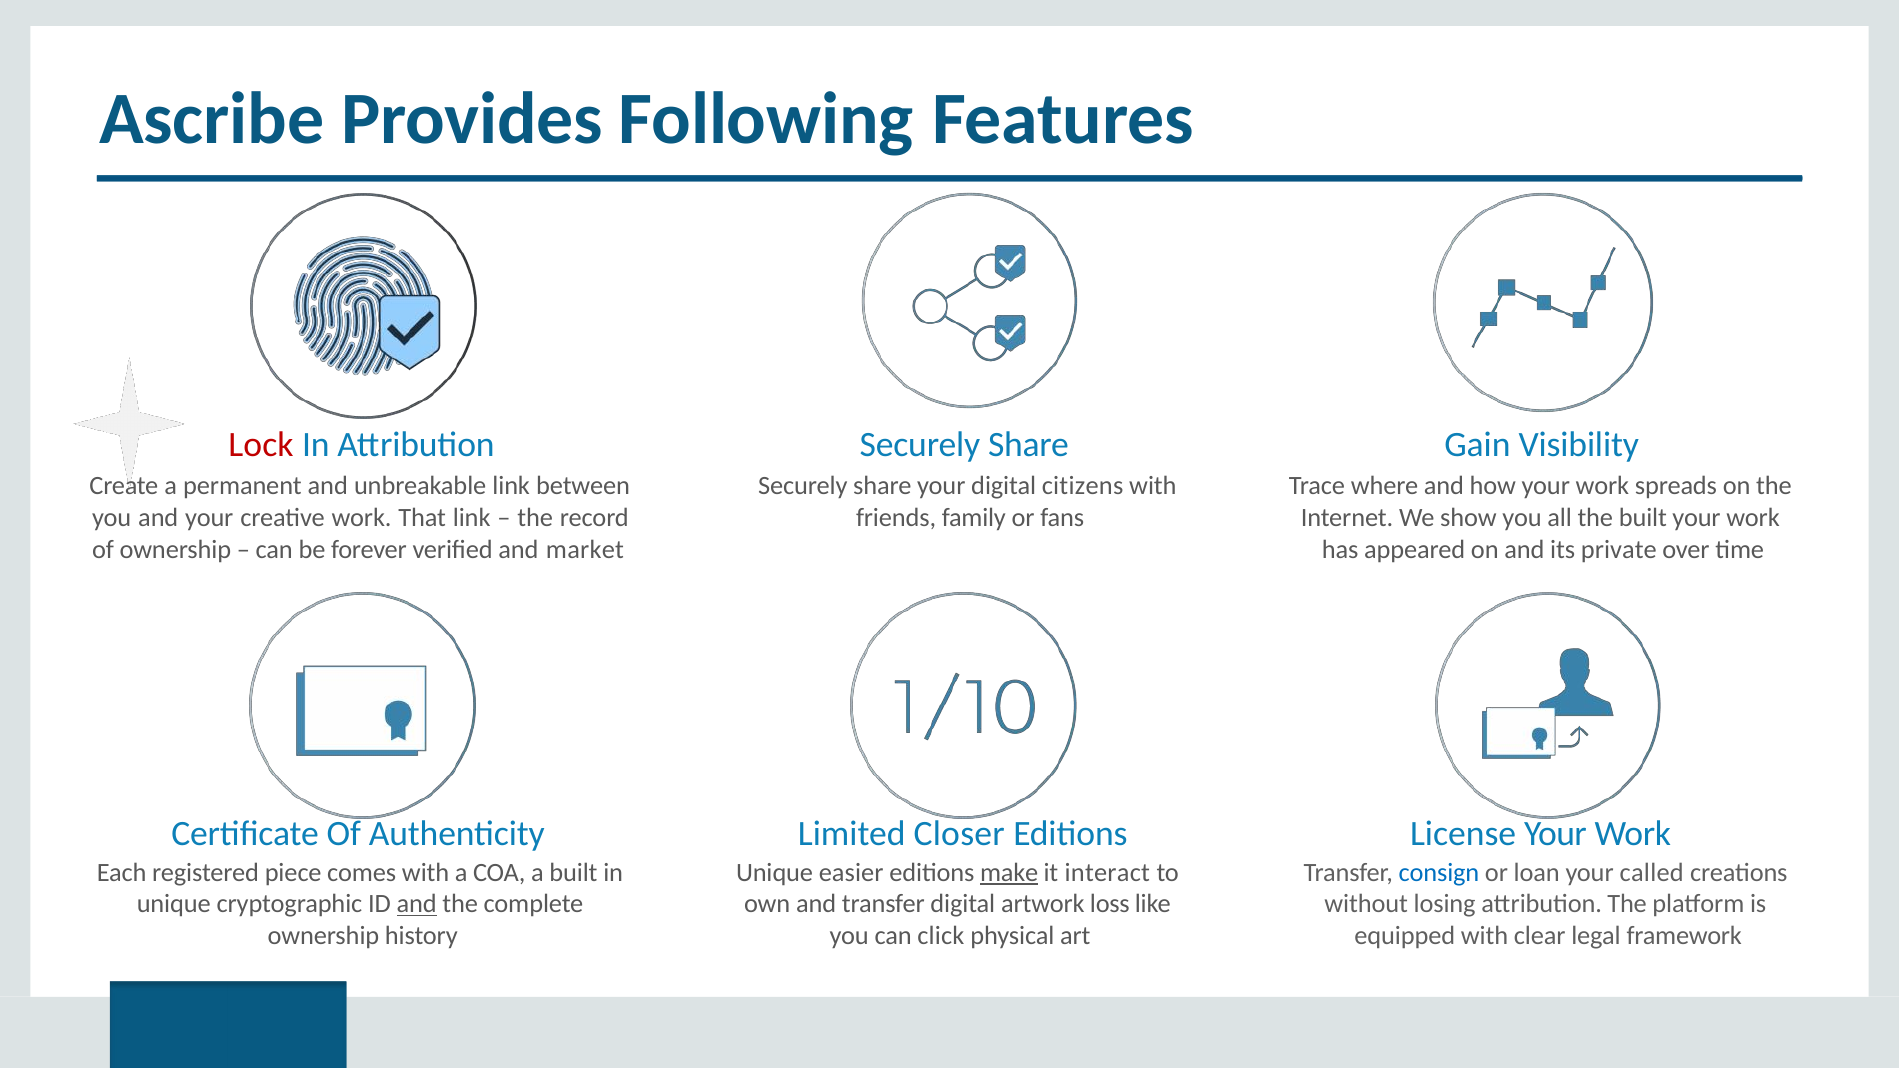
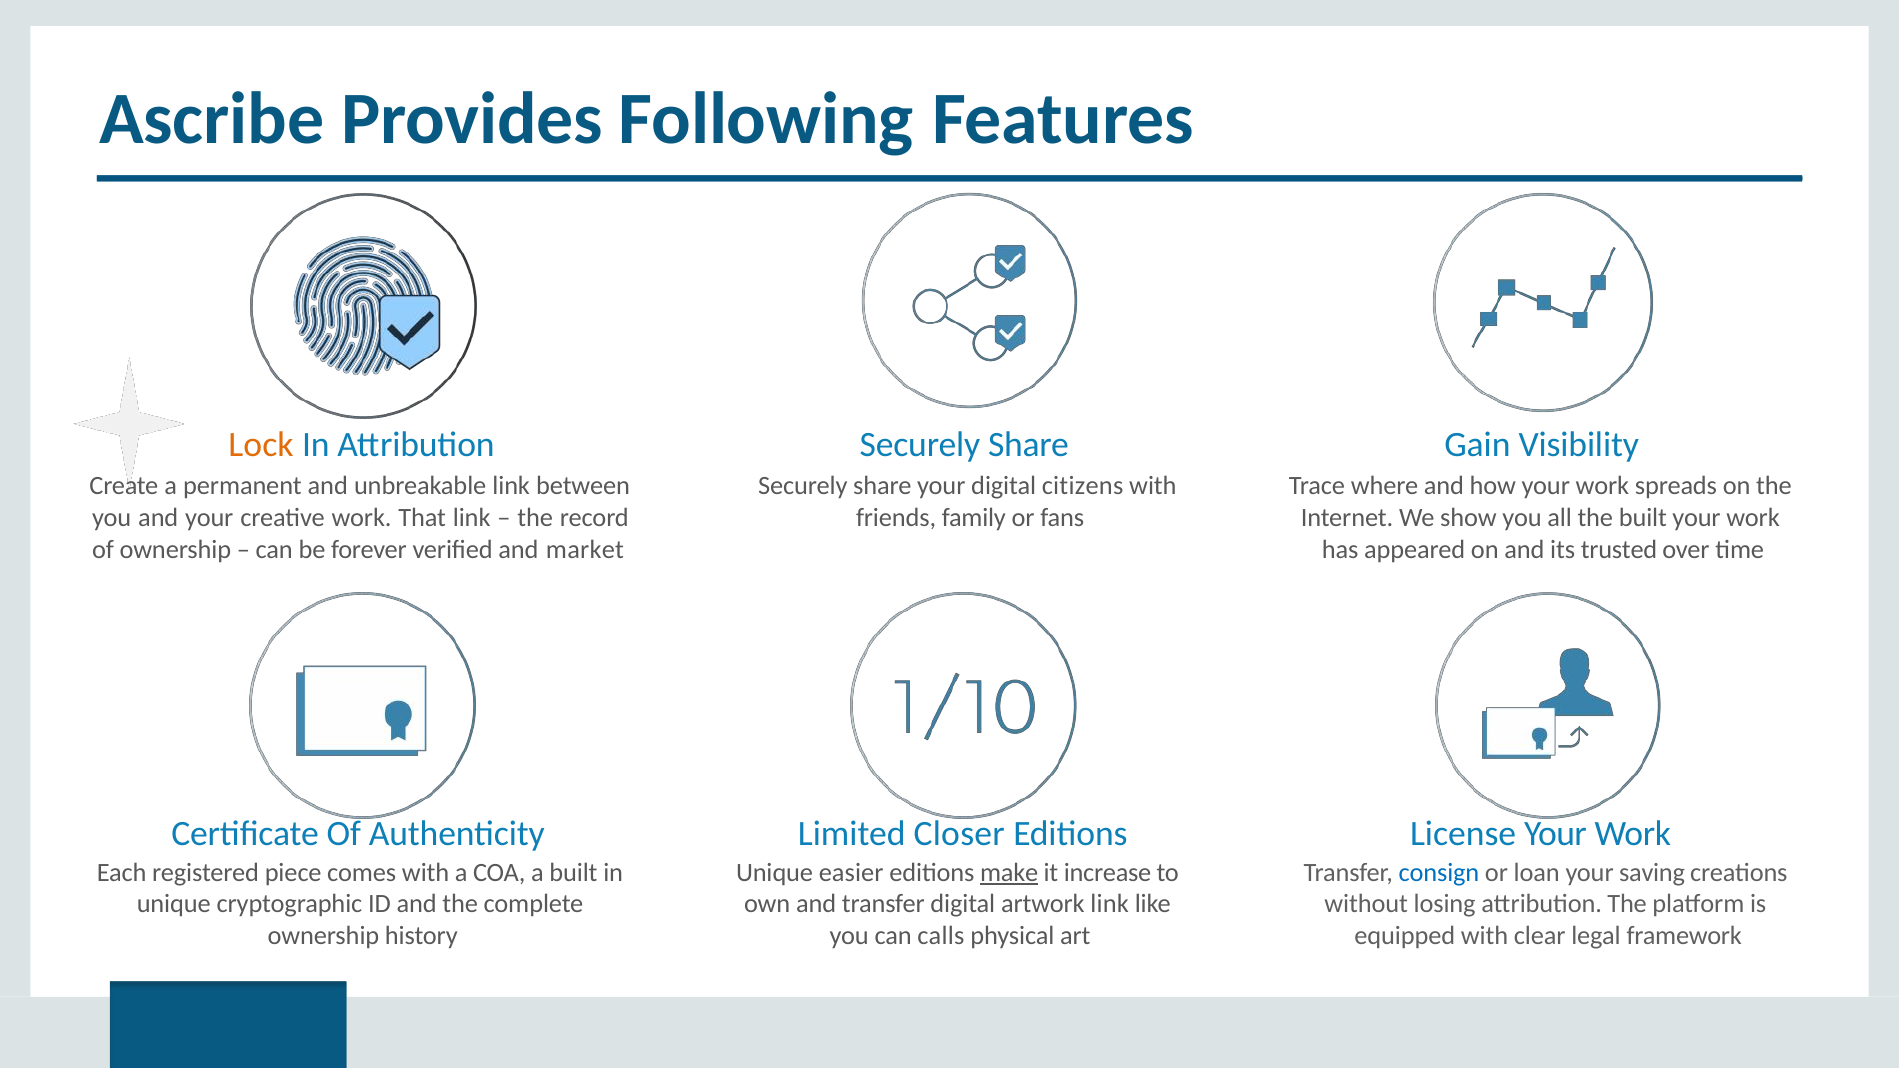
Lock colour: red -> orange
private: private -> trusted
interact: interact -> increase
called: called -> saving
and at (417, 904) underline: present -> none
artwork loss: loss -> link
click: click -> calls
